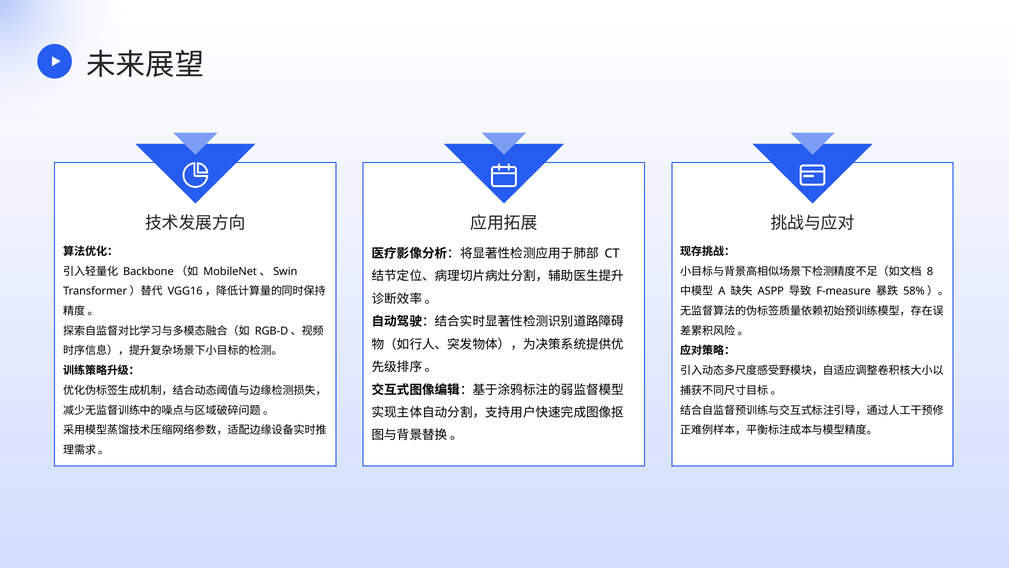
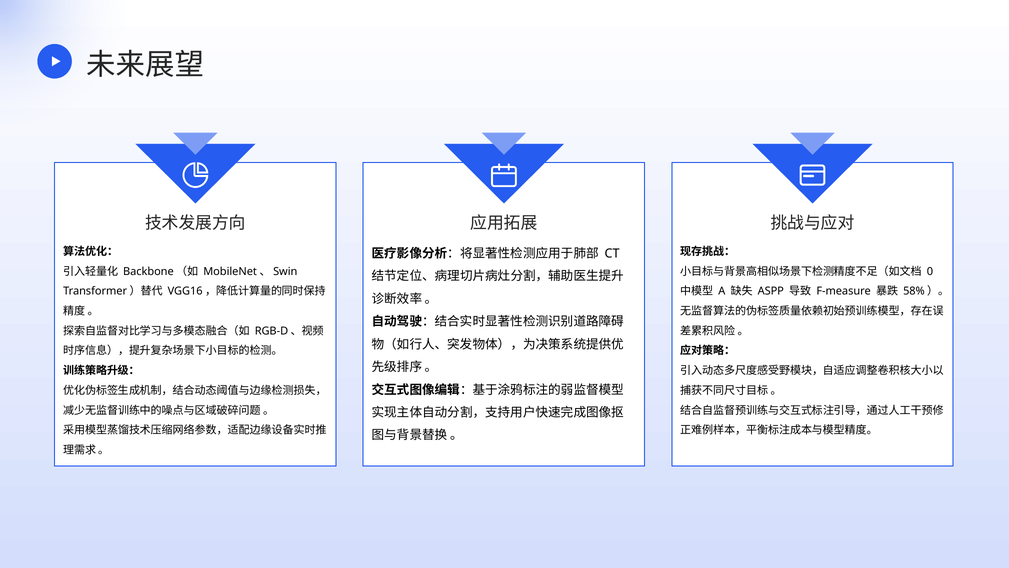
8: 8 -> 0
